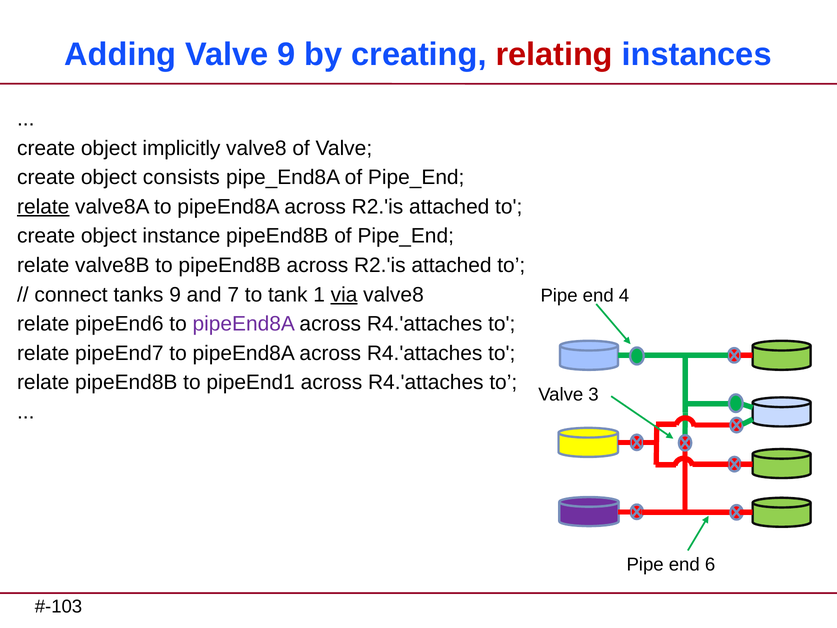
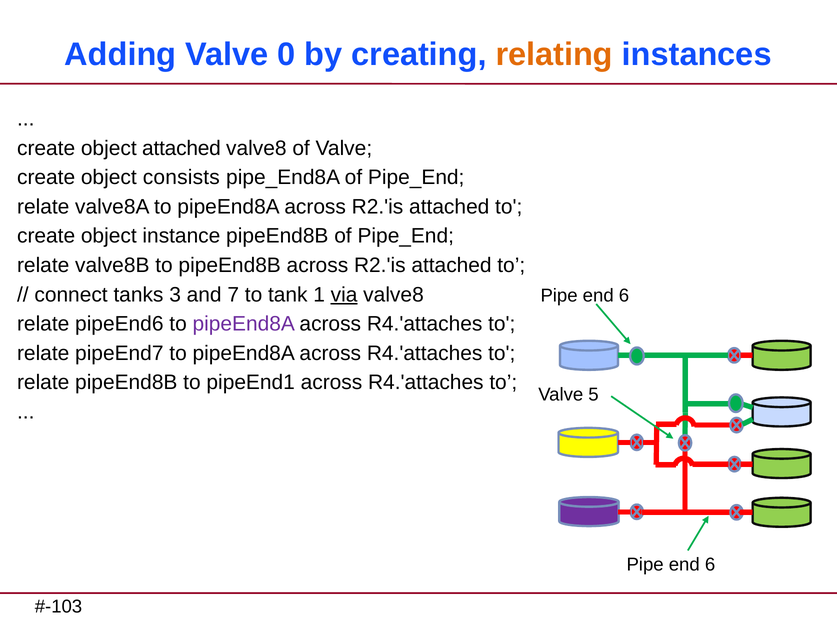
Valve 9: 9 -> 0
relating colour: red -> orange
object implicitly: implicitly -> attached
relate at (43, 207) underline: present -> none
tanks 9: 9 -> 3
4 at (624, 296): 4 -> 6
3: 3 -> 5
